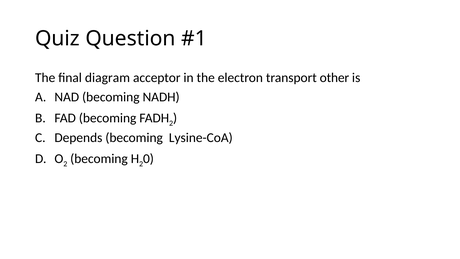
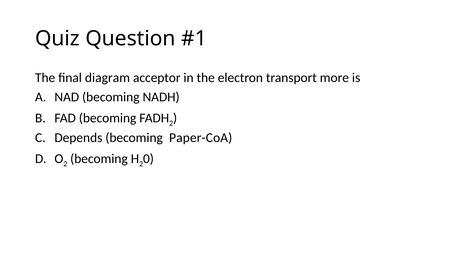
other: other -> more
Lysine-CoA: Lysine-CoA -> Paper-CoA
